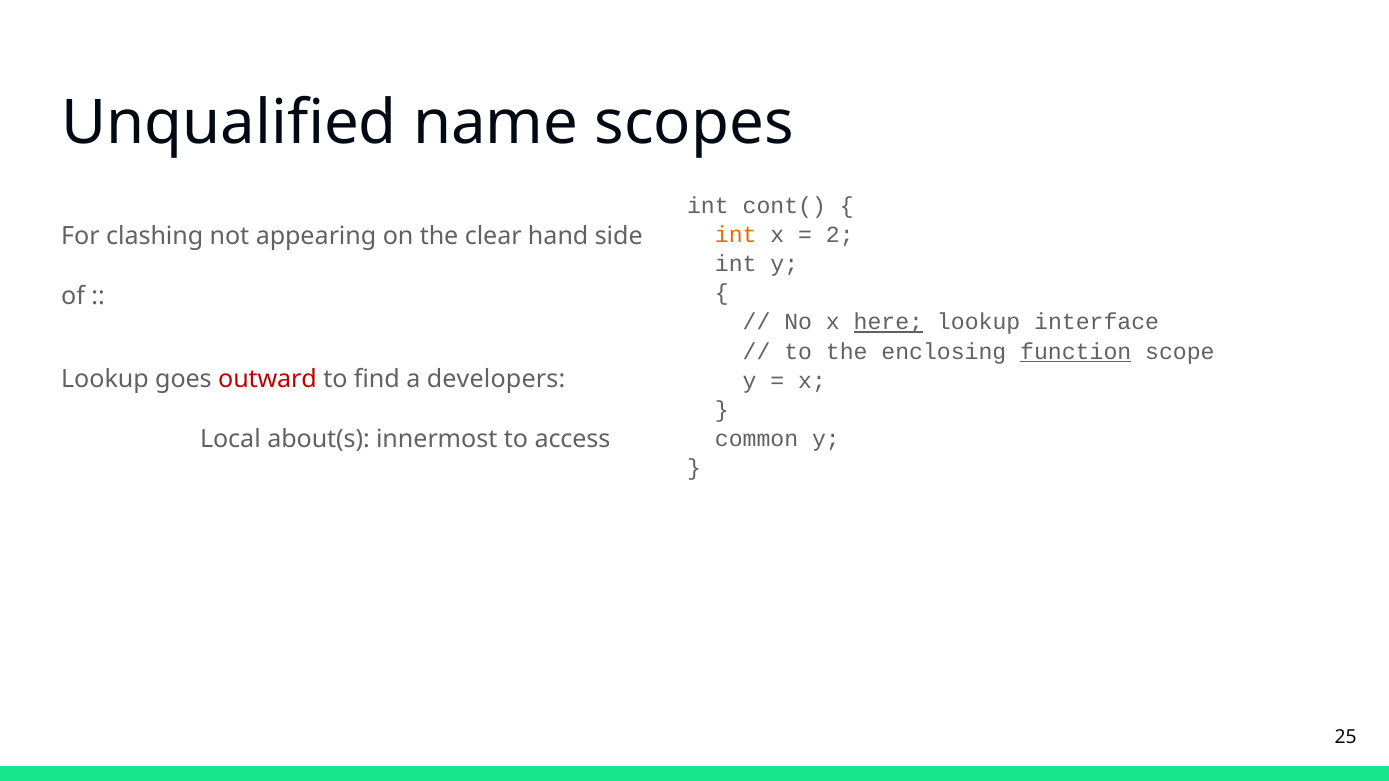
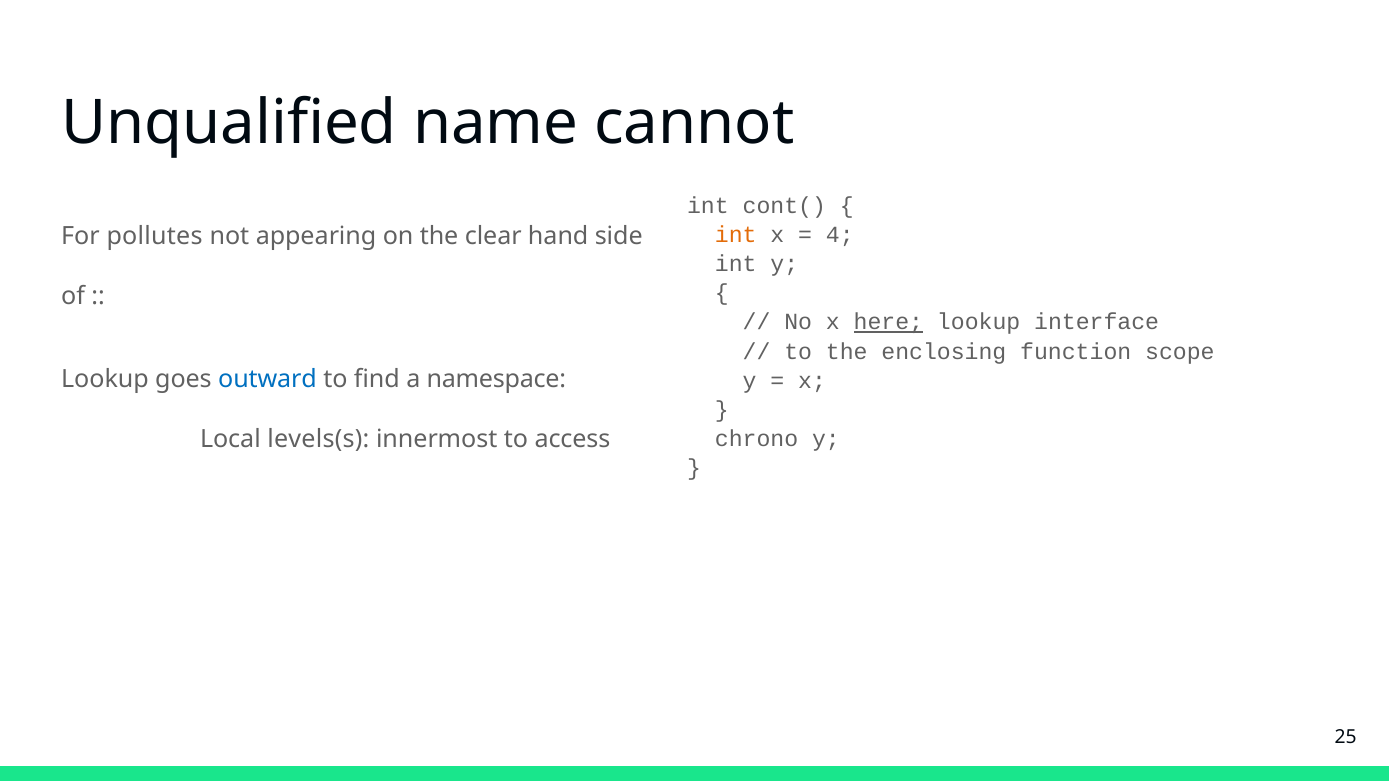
scopes: scopes -> cannot
2: 2 -> 4
clashing: clashing -> pollutes
function underline: present -> none
outward colour: red -> blue
developers: developers -> namespace
common: common -> chrono
about(s: about(s -> levels(s
